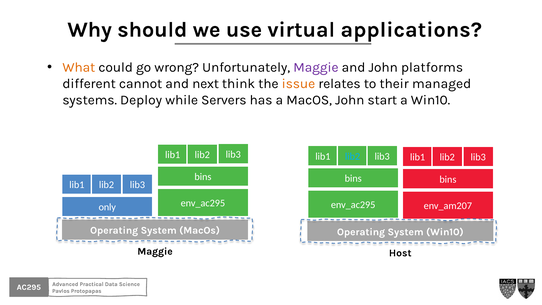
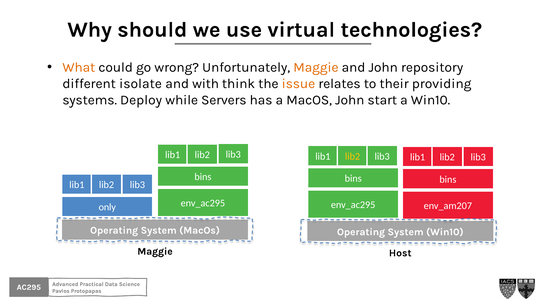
applications: applications -> technologies
Maggie at (316, 67) colour: purple -> orange
platforms: platforms -> repository
cannot: cannot -> isolate
next: next -> with
managed: managed -> providing
lib2 at (353, 156) colour: light blue -> yellow
